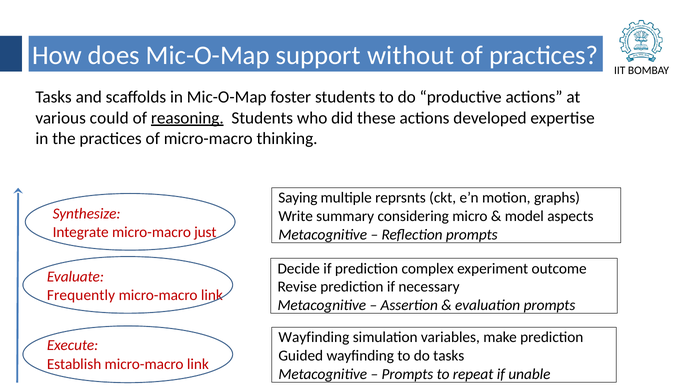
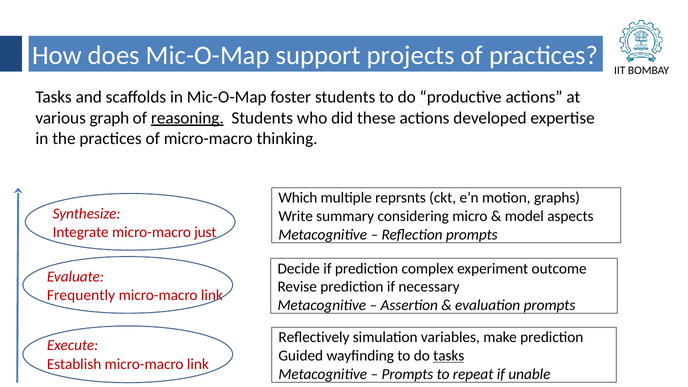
without: without -> projects
could: could -> graph
Saying: Saying -> Which
Wayfinding at (314, 337): Wayfinding -> Reﬂectively
tasks at (449, 356) underline: none -> present
